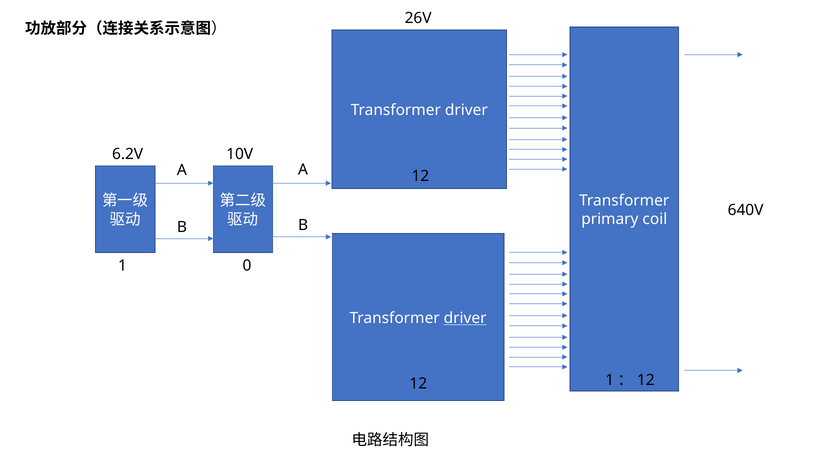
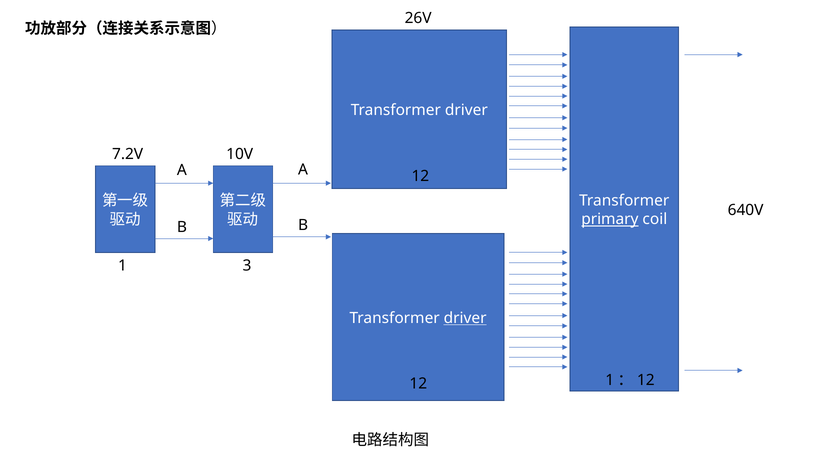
6.2V: 6.2V -> 7.2V
primary underline: none -> present
0: 0 -> 3
